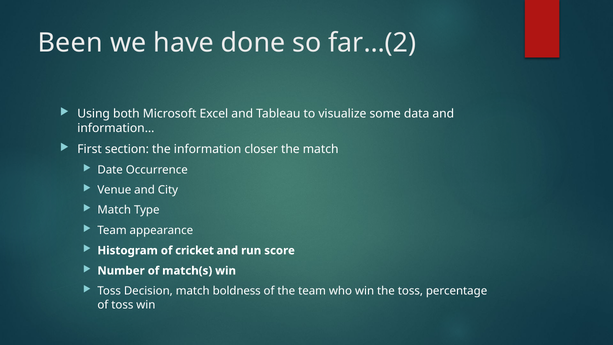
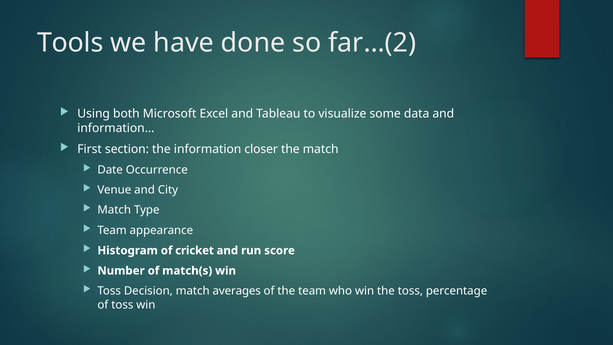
Been: Been -> Tools
boldness: boldness -> averages
